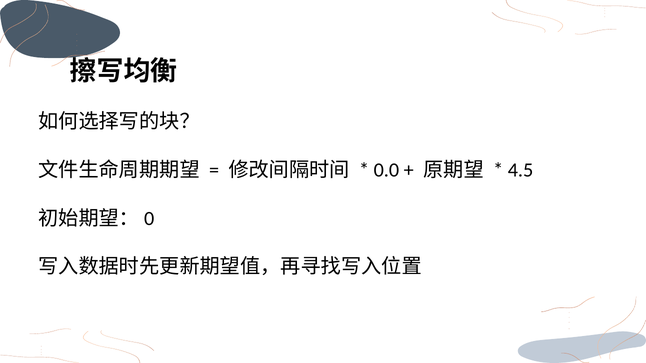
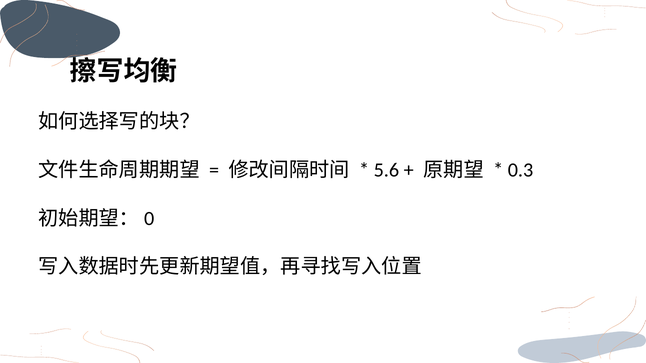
0.0: 0.0 -> 5.6
4.5: 4.5 -> 0.3
